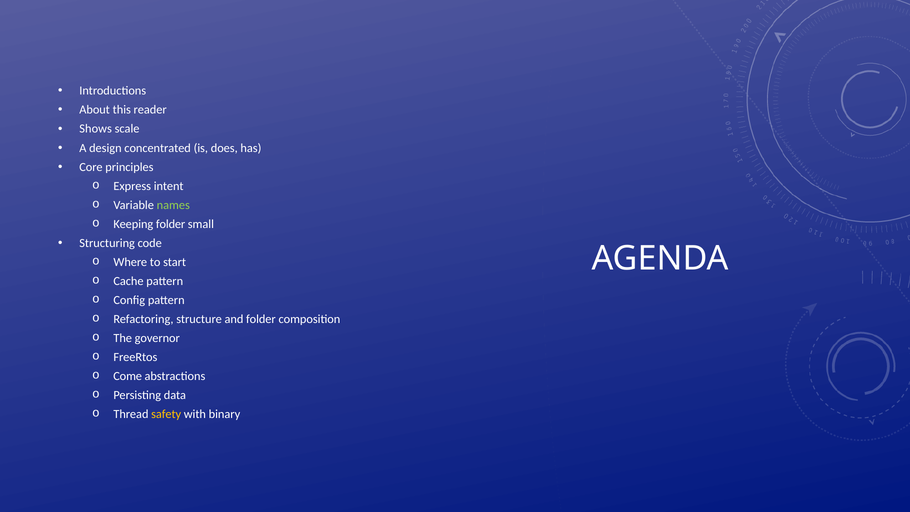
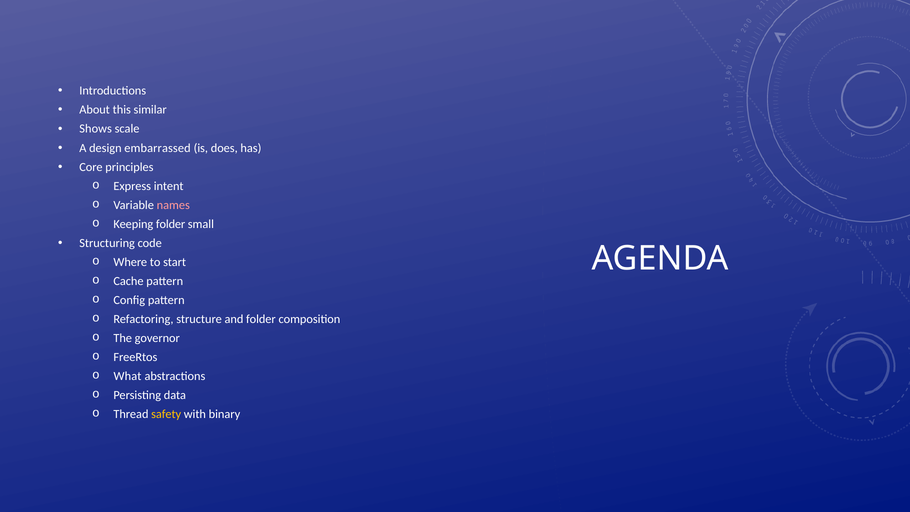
reader: reader -> similar
concentrated: concentrated -> embarrassed
names colour: light green -> pink
Come: Come -> What
